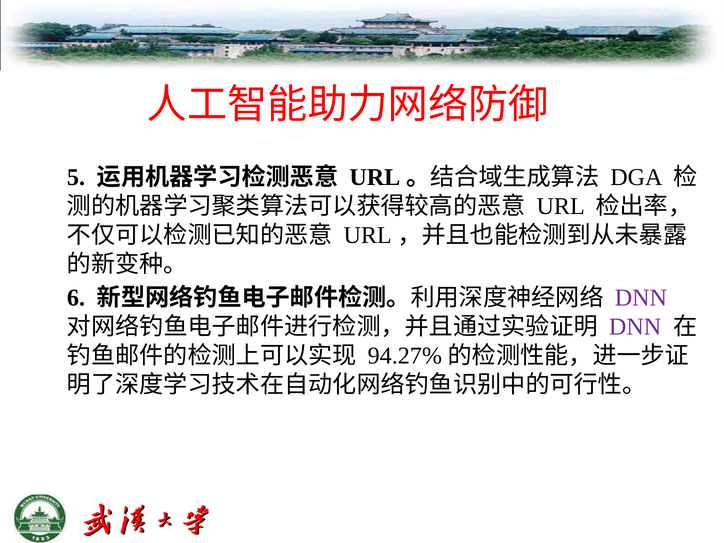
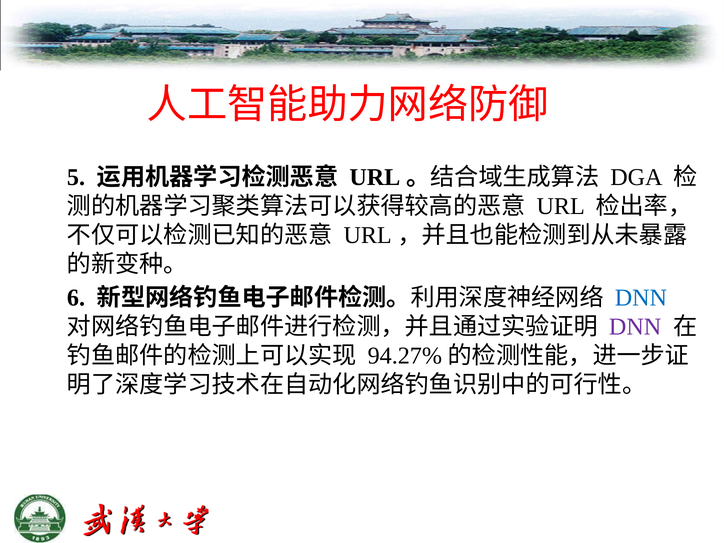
DNN at (641, 298) colour: purple -> blue
